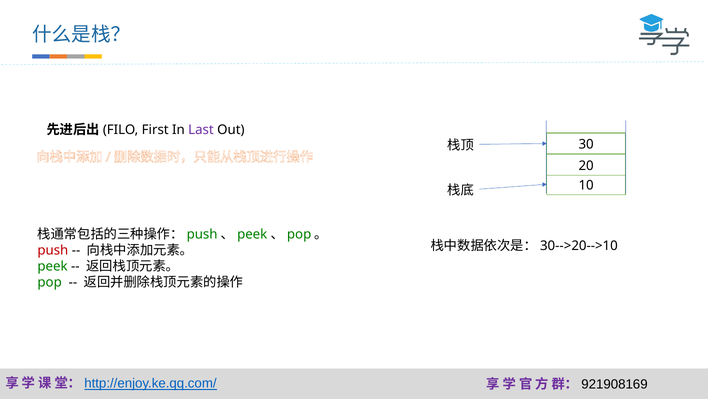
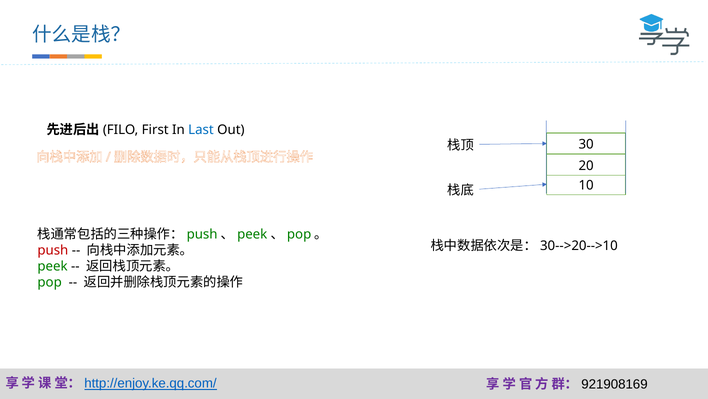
Last colour: purple -> blue
